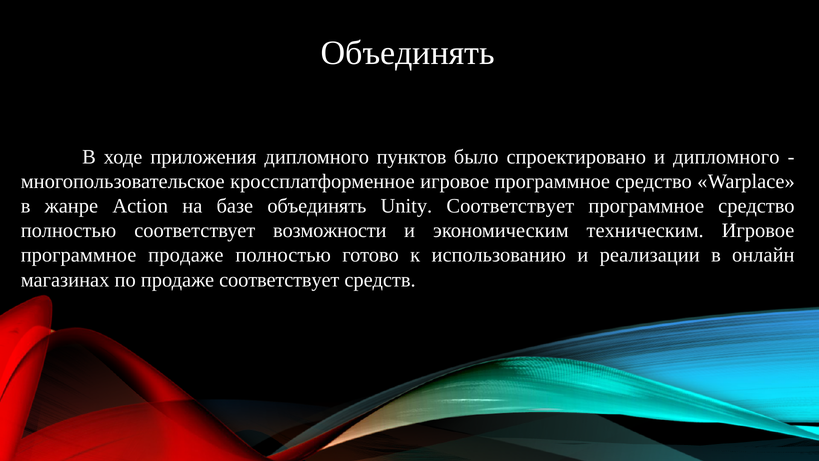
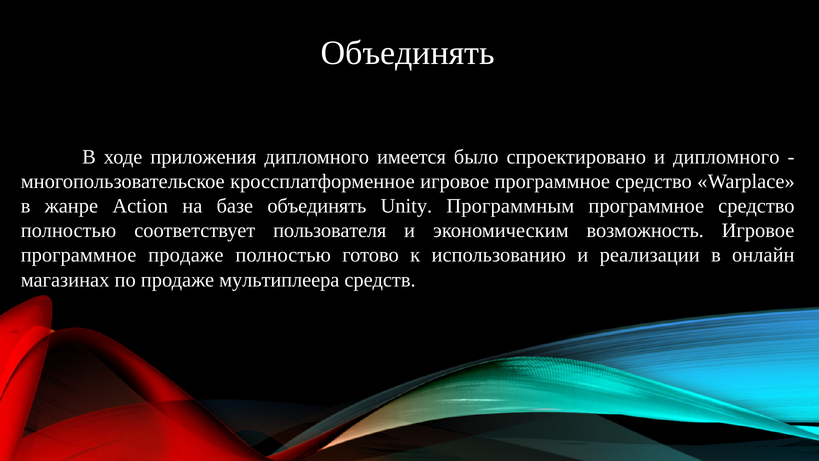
пунктов: пунктов -> имеется
Unity Соответствует: Соответствует -> Программным
возможности: возможности -> пользователя
техническим: техническим -> возможность
продаже соответствует: соответствует -> мультиплеера
